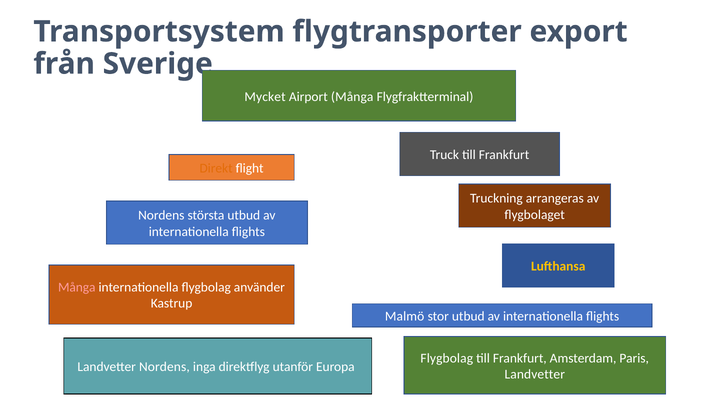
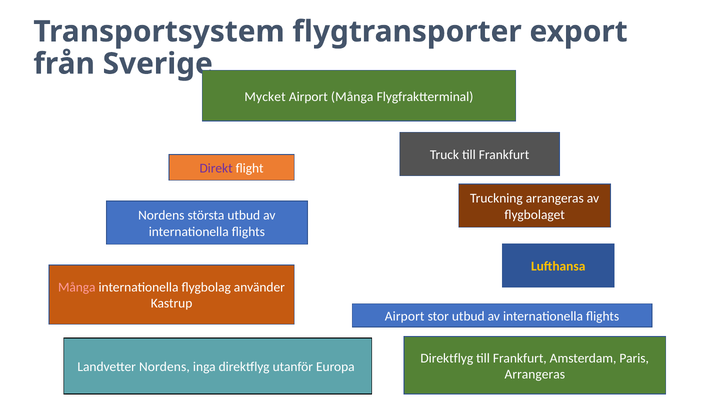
Direkt colour: orange -> purple
Malmö at (405, 317): Malmö -> Airport
Flygbolag at (447, 358): Flygbolag -> Direktflyg
Landvetter at (535, 375): Landvetter -> Arrangeras
